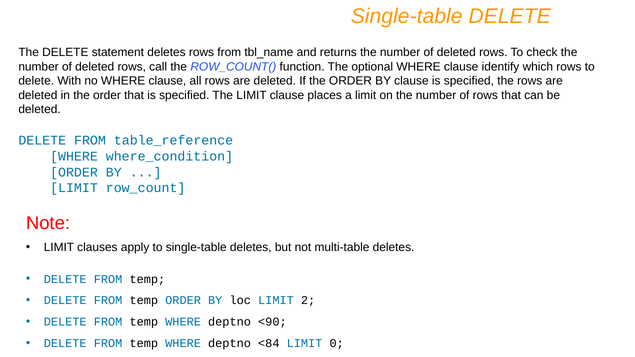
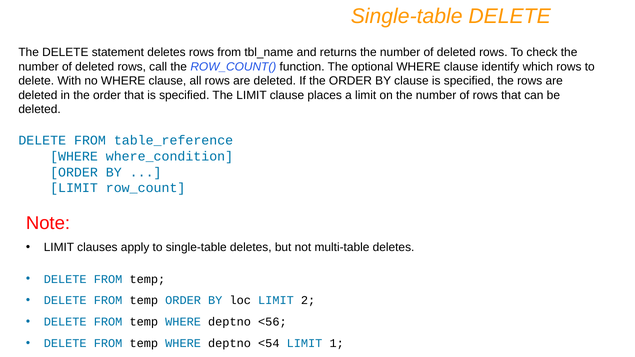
<90: <90 -> <56
<84: <84 -> <54
0: 0 -> 1
